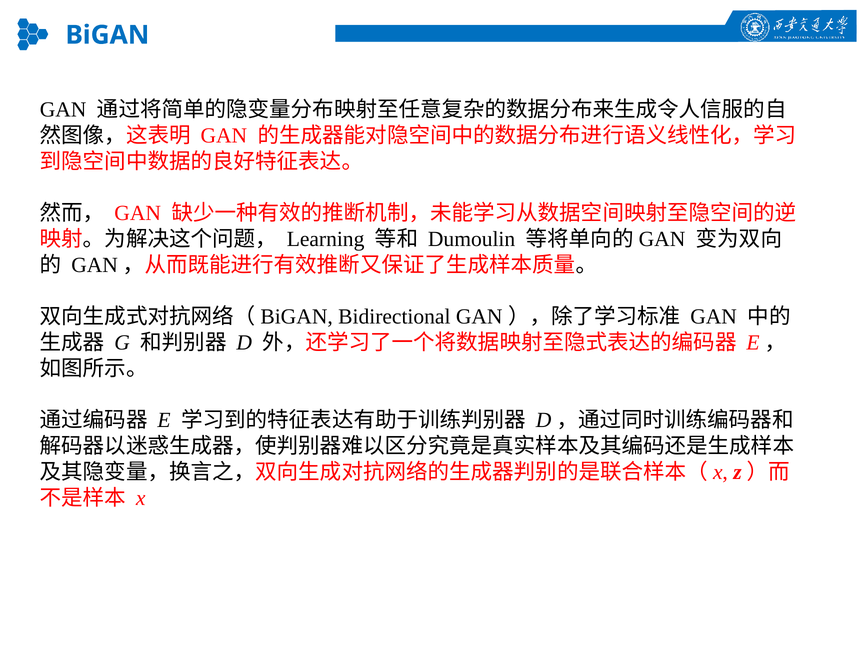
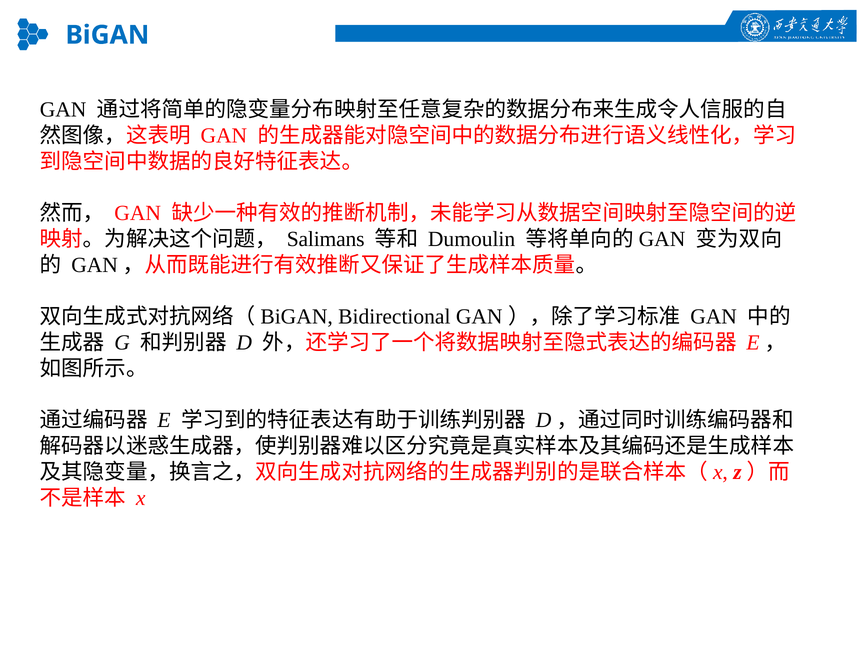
Learning: Learning -> Salimans
